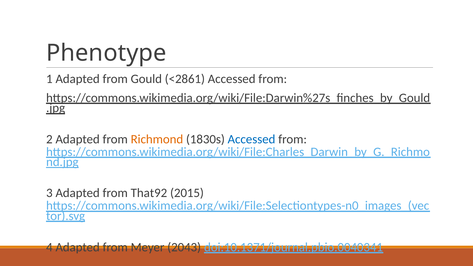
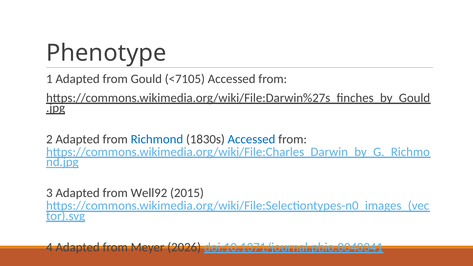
<2861: <2861 -> <7105
Richmond colour: orange -> blue
That92: That92 -> Well92
2043: 2043 -> 2026
